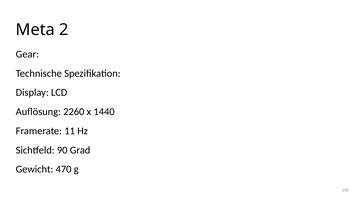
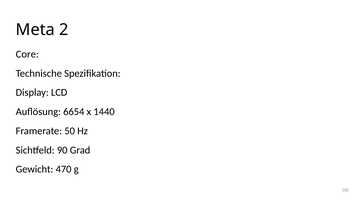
Gear: Gear -> Core
2260: 2260 -> 6654
11: 11 -> 50
